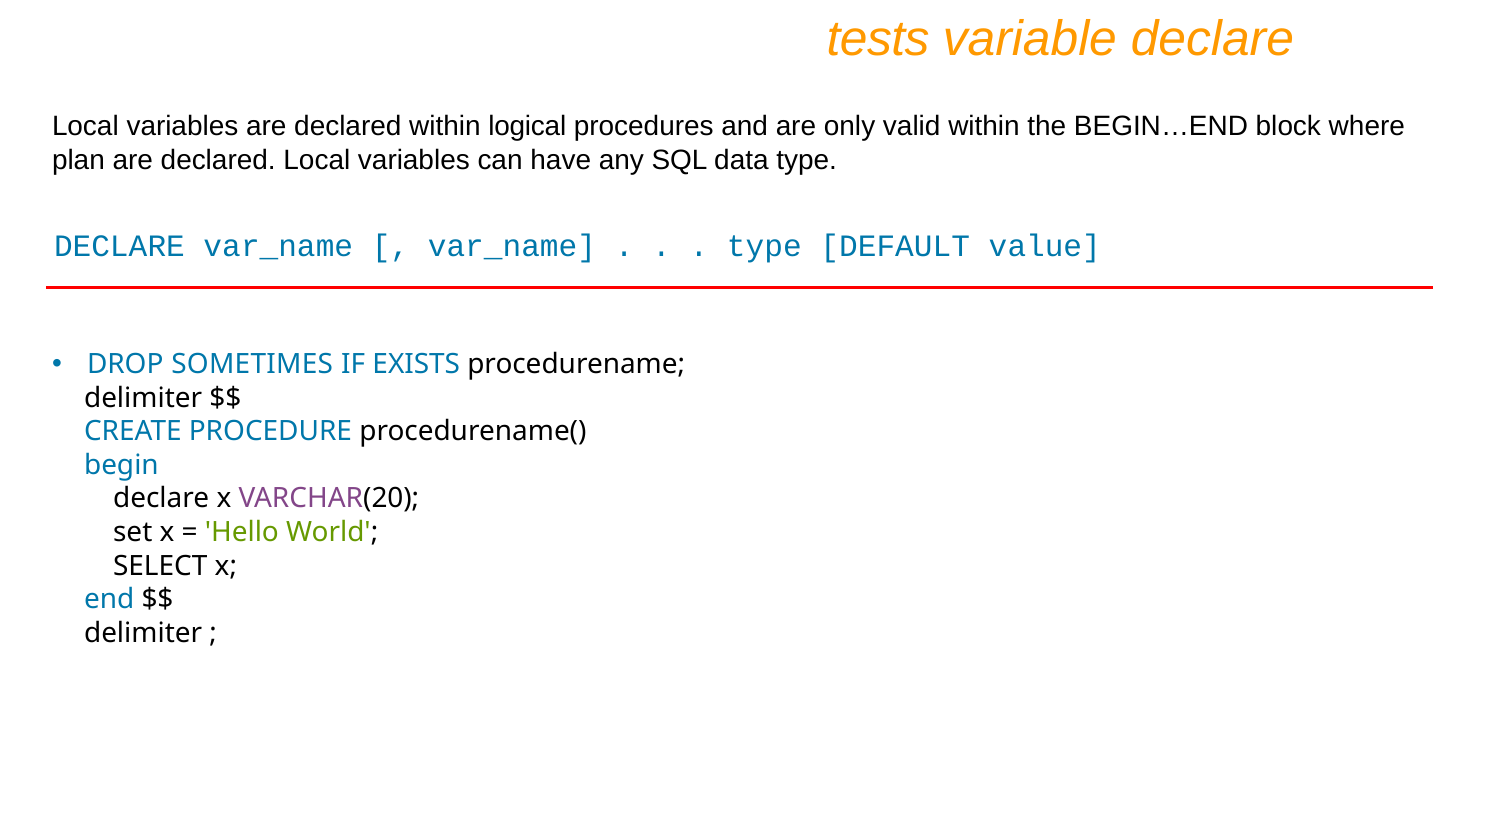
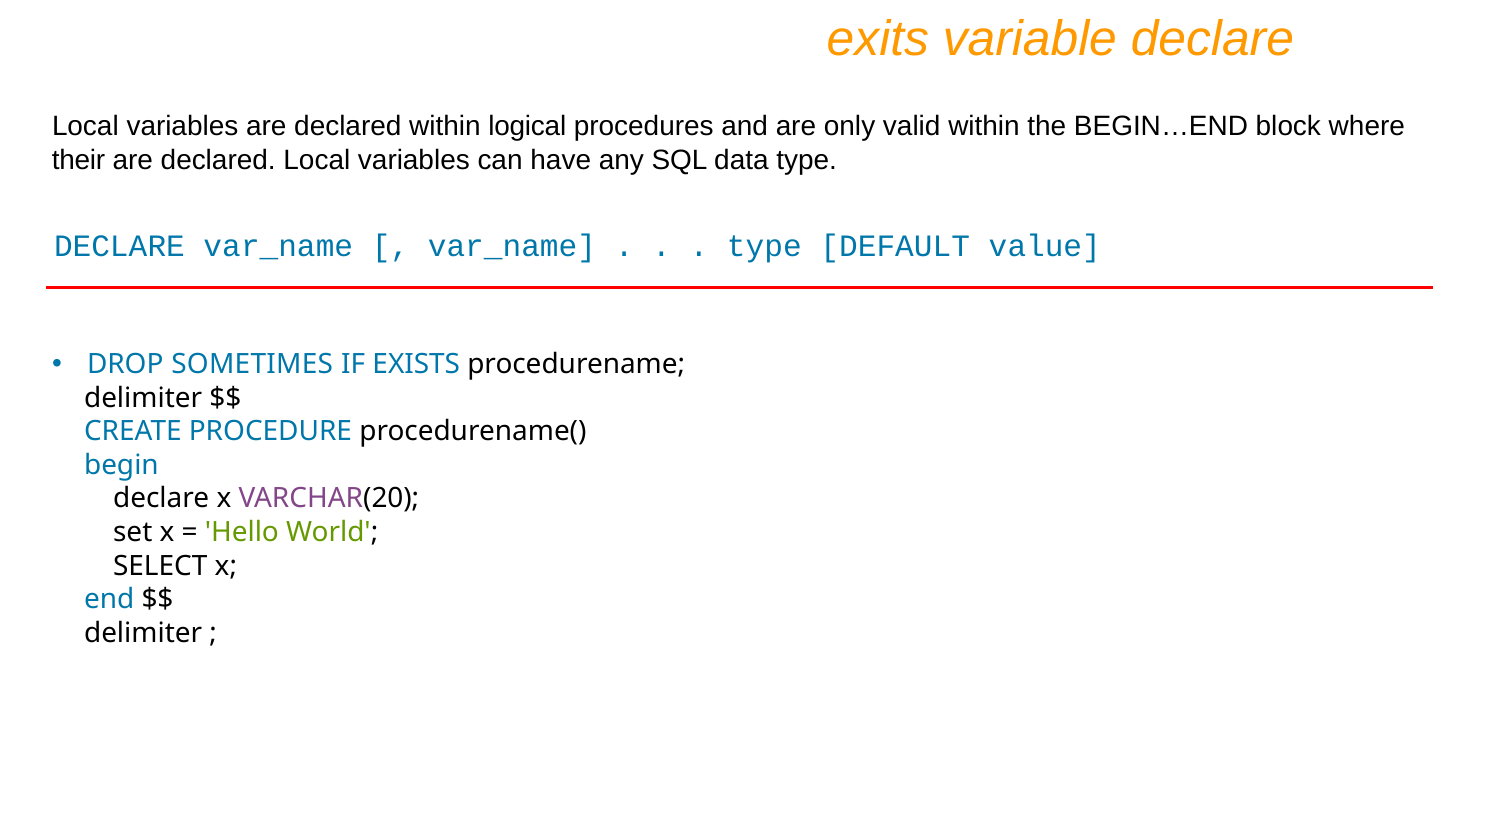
tests: tests -> exits
plan: plan -> their
